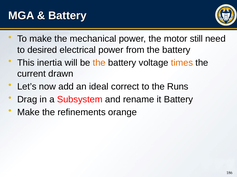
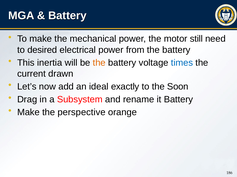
times colour: orange -> blue
correct: correct -> exactly
Runs: Runs -> Soon
refinements: refinements -> perspective
